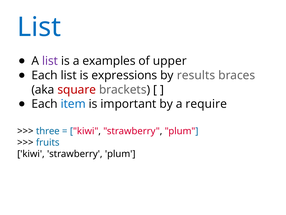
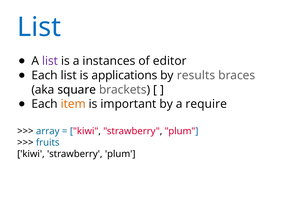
examples: examples -> instances
upper: upper -> editor
expressions: expressions -> applications
square colour: red -> black
item colour: blue -> orange
three: three -> array
